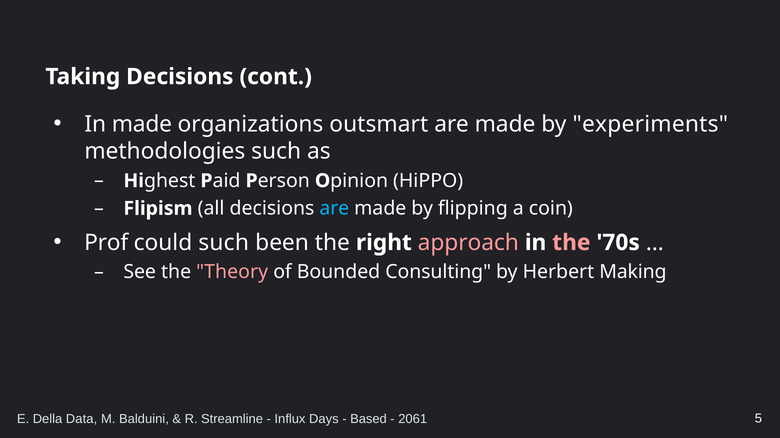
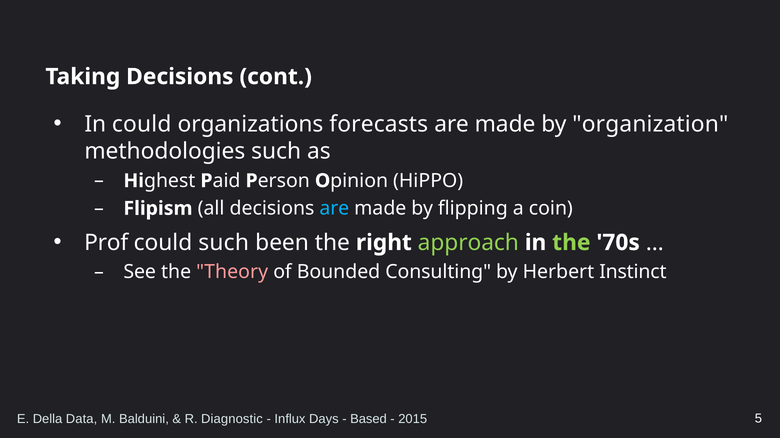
In made: made -> could
outsmart: outsmart -> forecasts
experiments: experiments -> organization
approach colour: pink -> light green
the at (571, 243) colour: pink -> light green
Making: Making -> Instinct
Streamline: Streamline -> Diagnostic
2061: 2061 -> 2015
